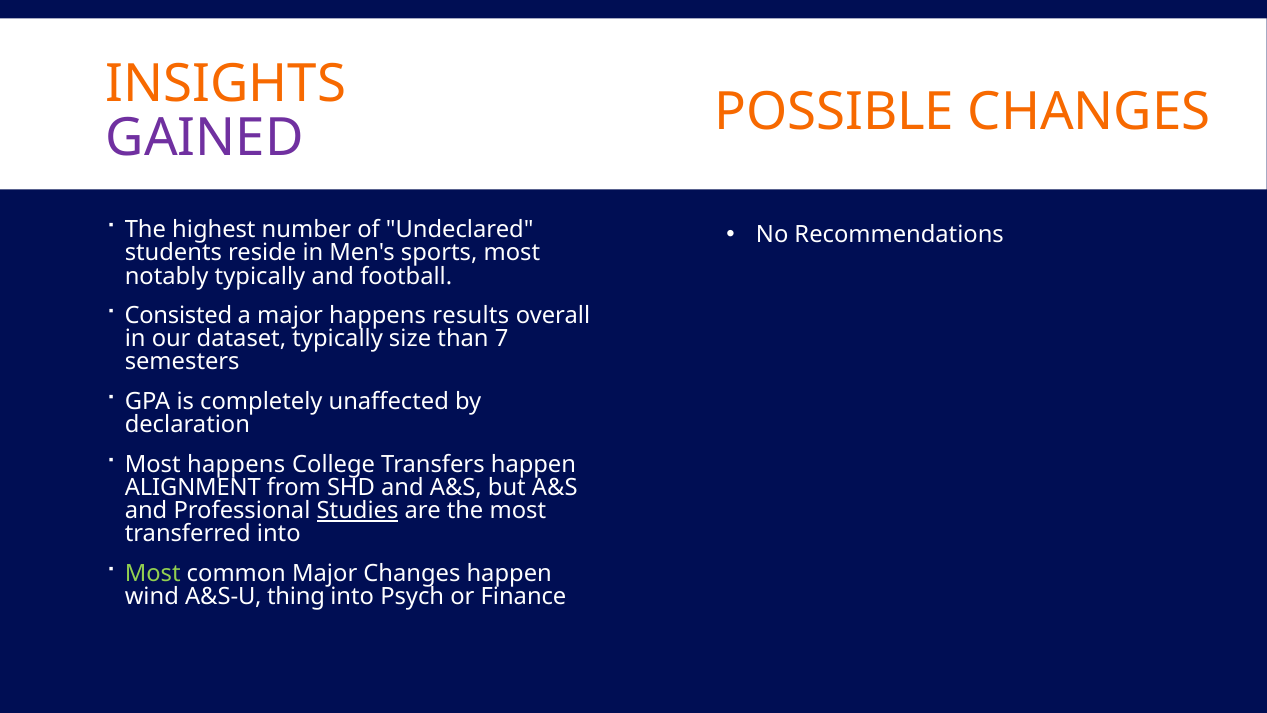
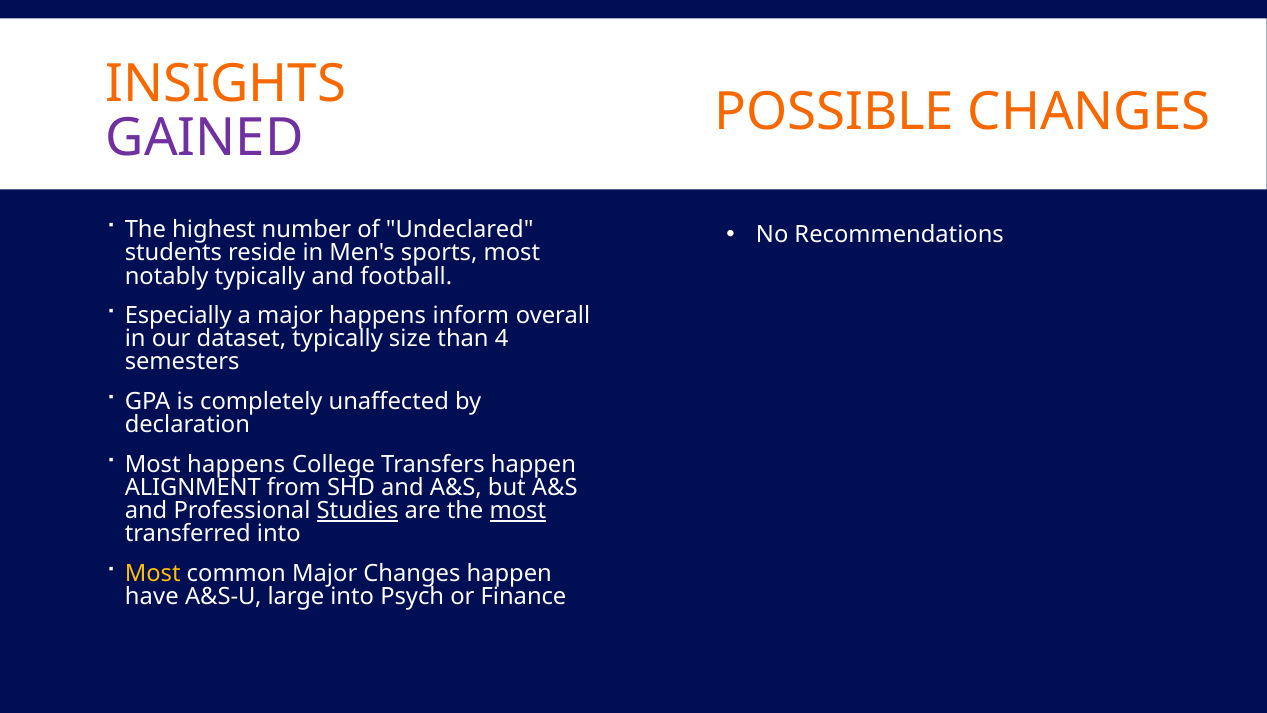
Consisted: Consisted -> Especially
results: results -> inform
7: 7 -> 4
most at (518, 510) underline: none -> present
Most at (153, 573) colour: light green -> yellow
wind: wind -> have
thing: thing -> large
